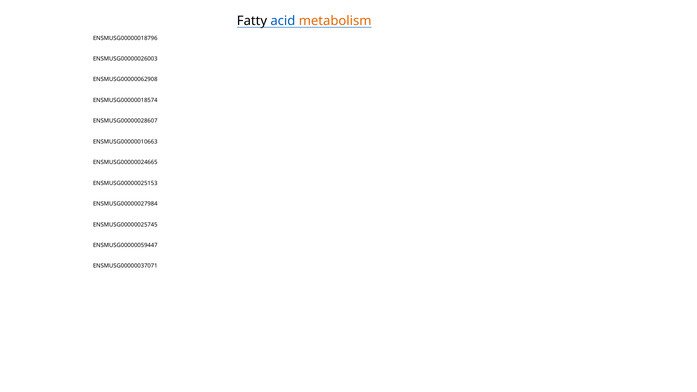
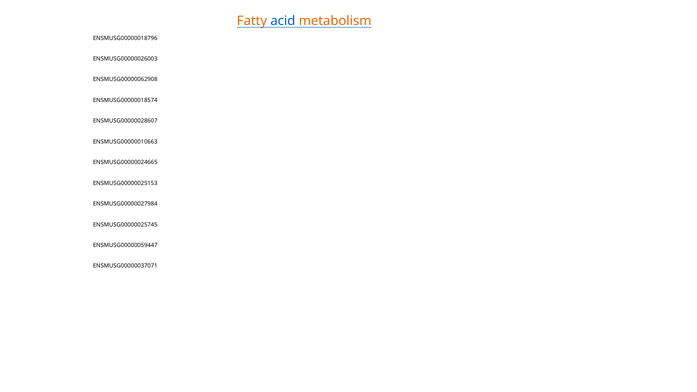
Fatty colour: black -> orange
